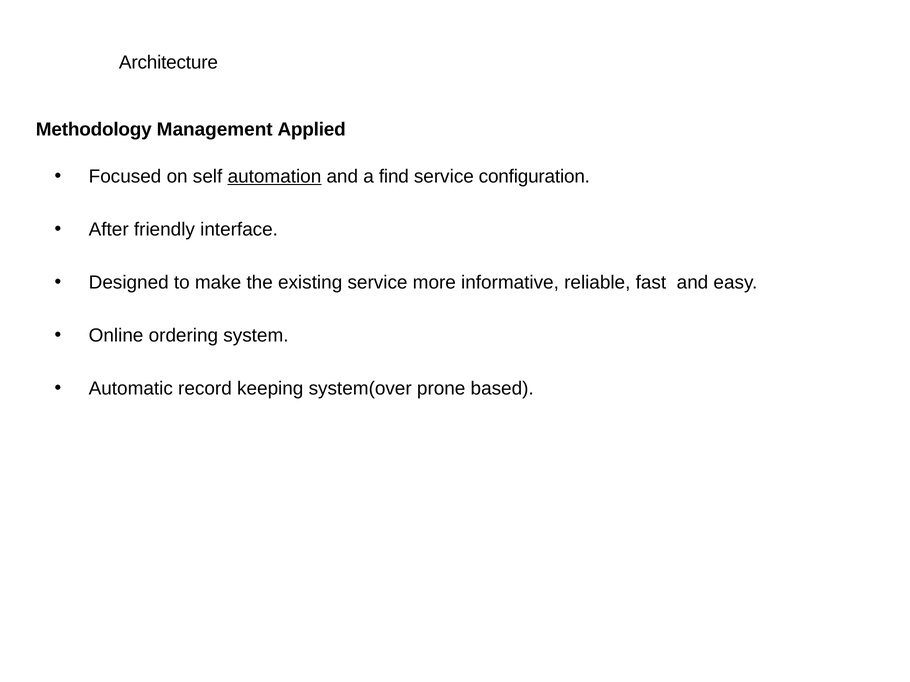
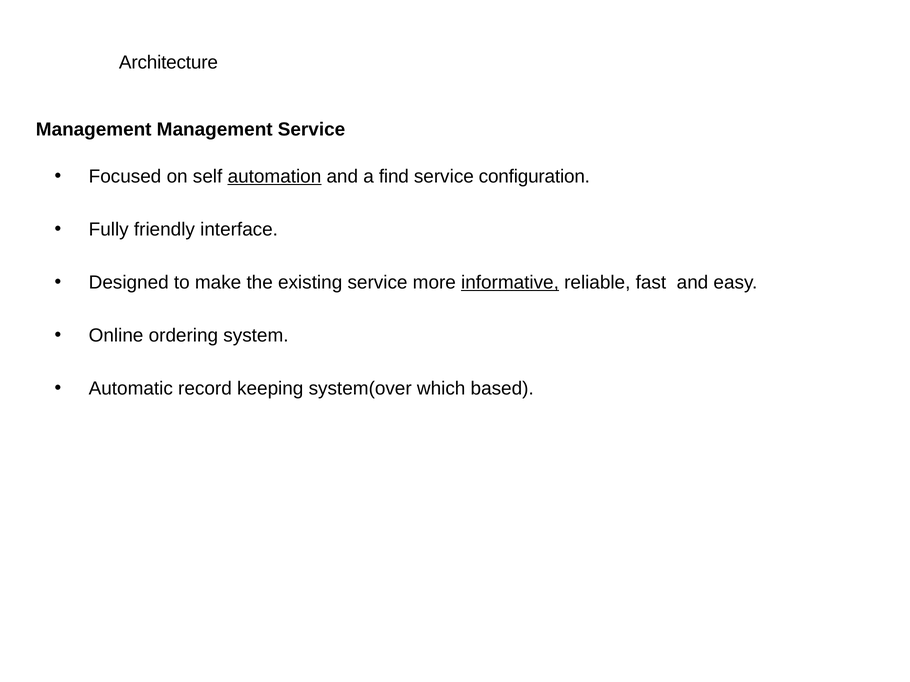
Methodology at (94, 129): Methodology -> Management
Management Applied: Applied -> Service
After: After -> Fully
informative underline: none -> present
prone: prone -> which
